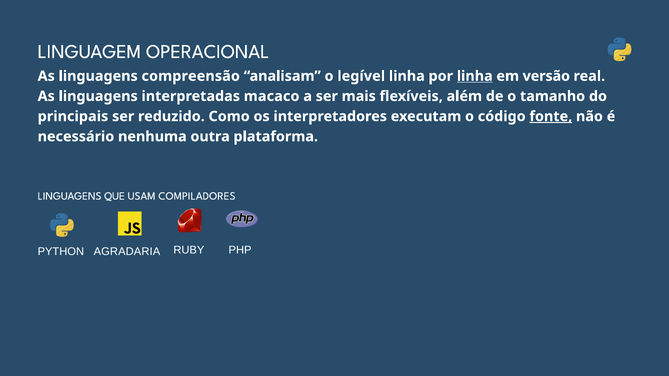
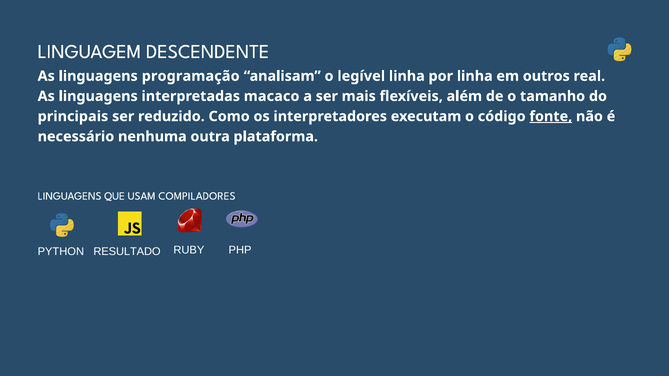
OPERACIONAL: OPERACIONAL -> DESCENDENTE
compreensão: compreensão -> programação
linha at (475, 76) underline: present -> none
versão: versão -> outros
AGRADARIA: AGRADARIA -> RESULTADO
